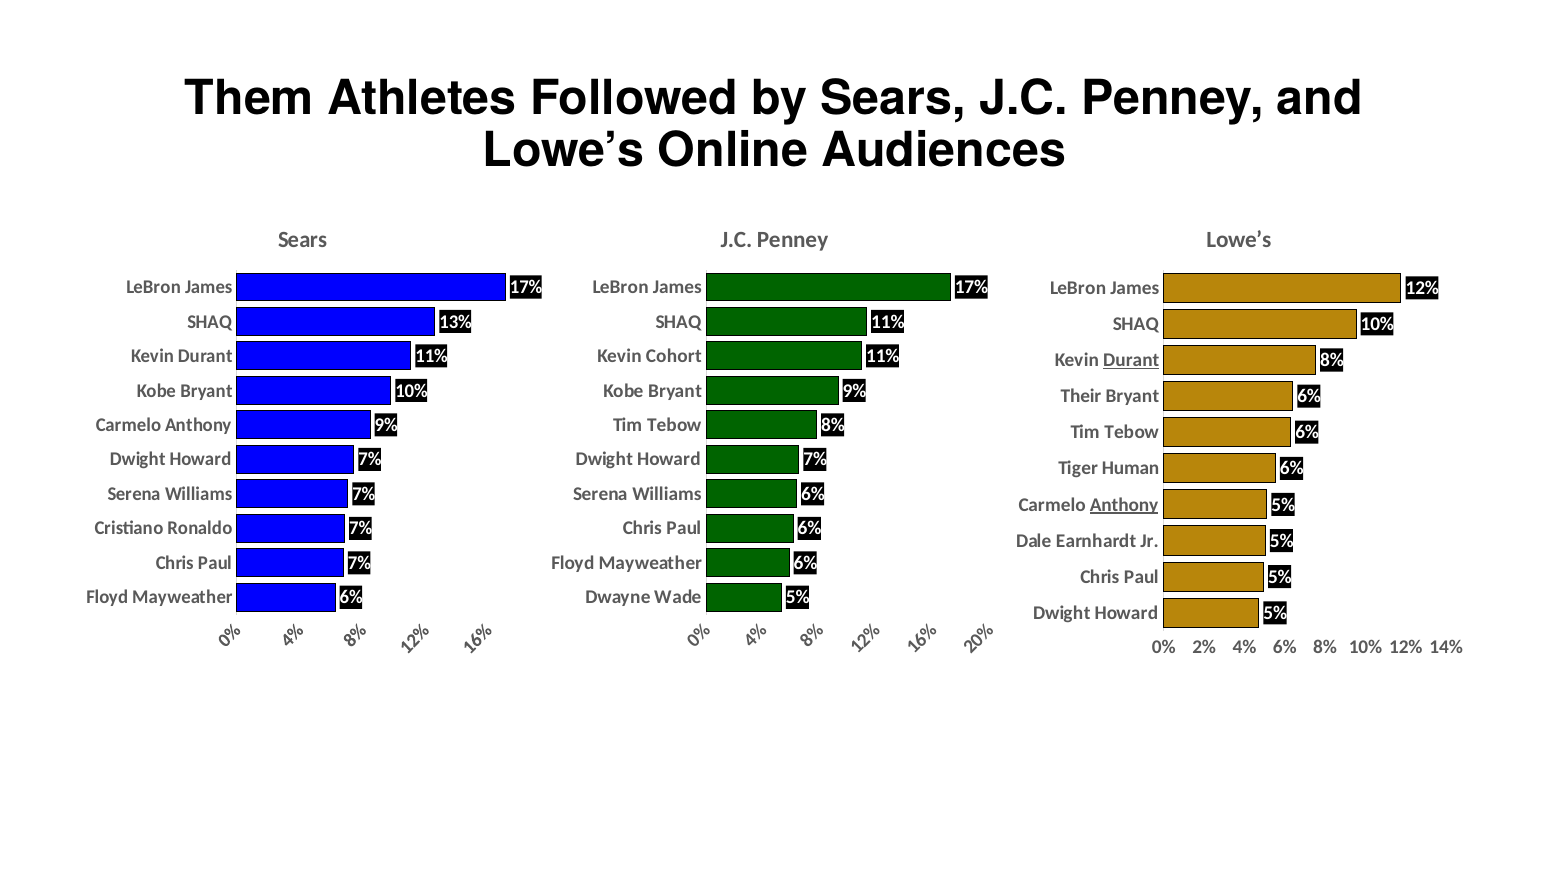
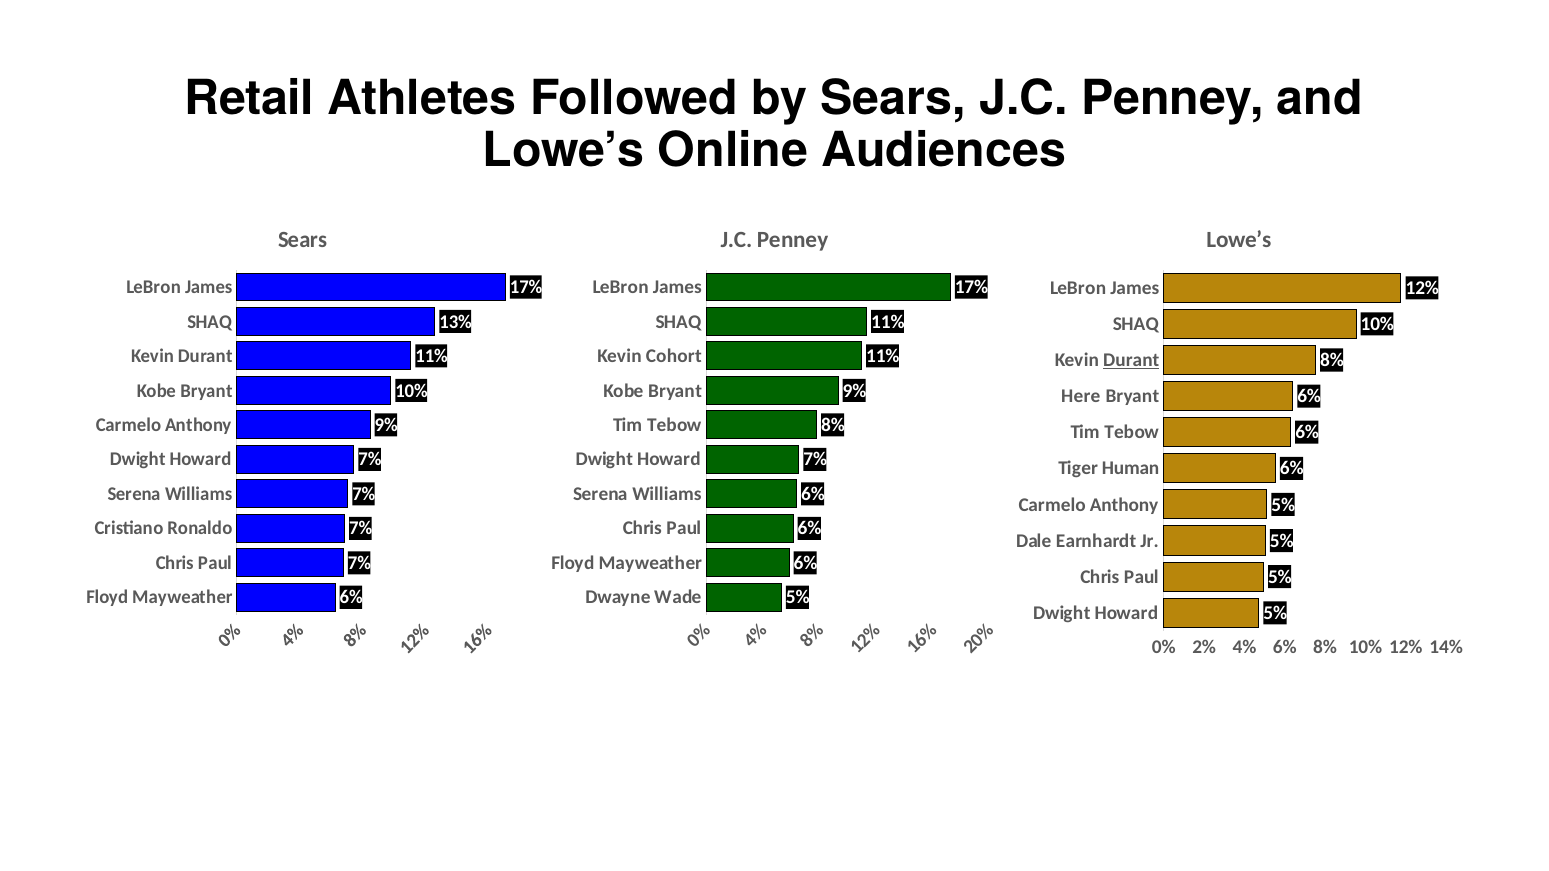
Them: Them -> Retail
Their: Their -> Here
Anthony at (1124, 505) underline: present -> none
